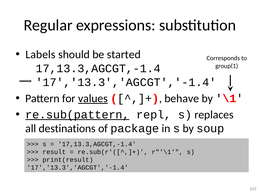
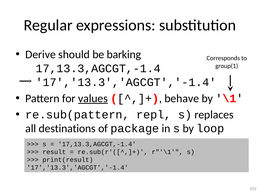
Labels: Labels -> Derive
started: started -> barking
re.sub(pattern underline: present -> none
soup: soup -> loop
